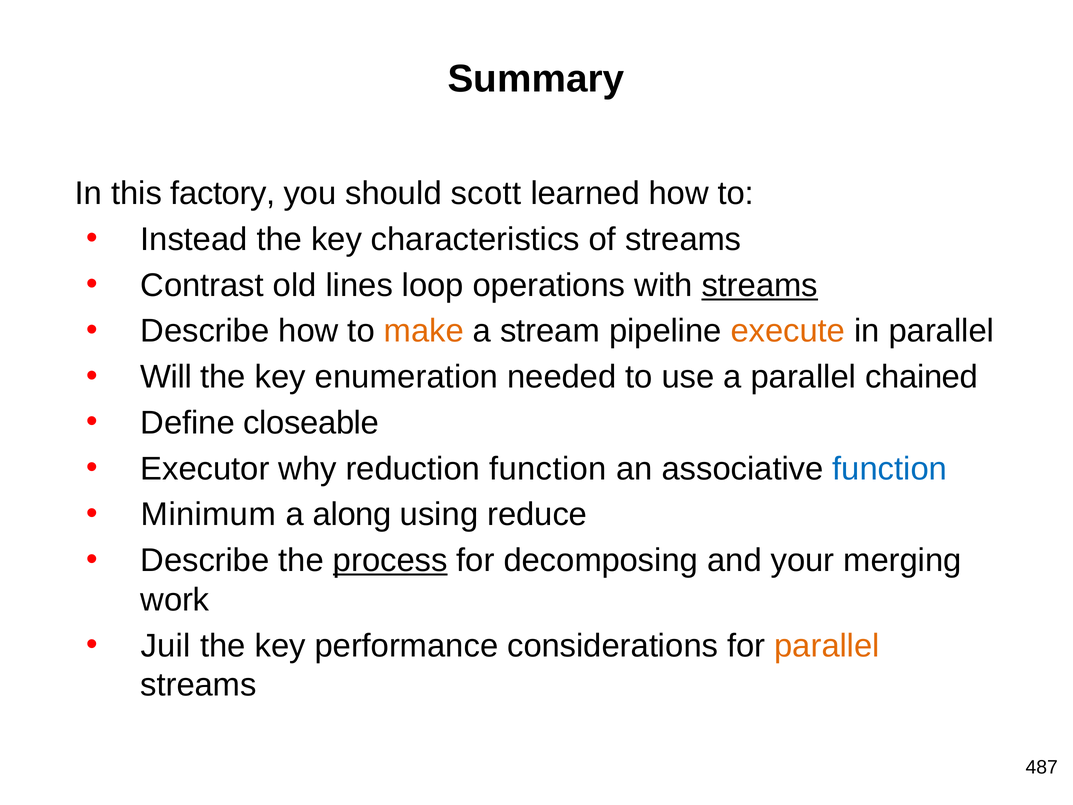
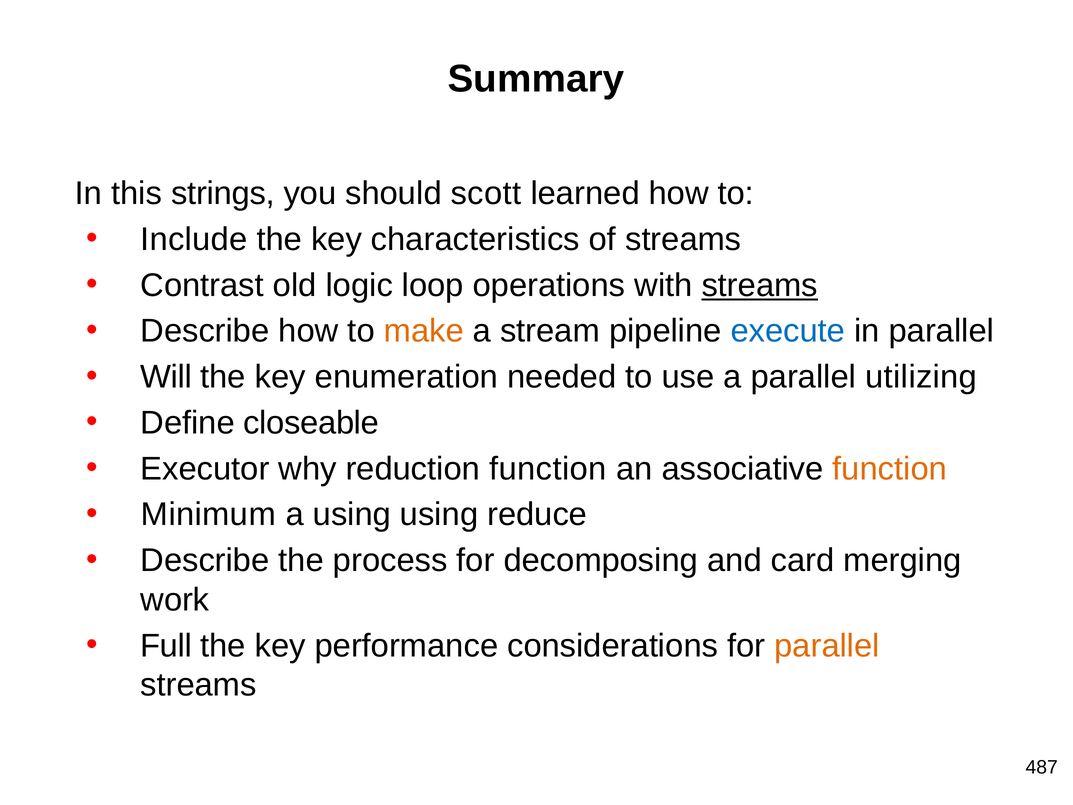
factory: factory -> strings
Instead: Instead -> Include
lines: lines -> logic
execute colour: orange -> blue
chained: chained -> utilizing
function at (890, 469) colour: blue -> orange
a along: along -> using
process underline: present -> none
your: your -> card
Juil: Juil -> Full
